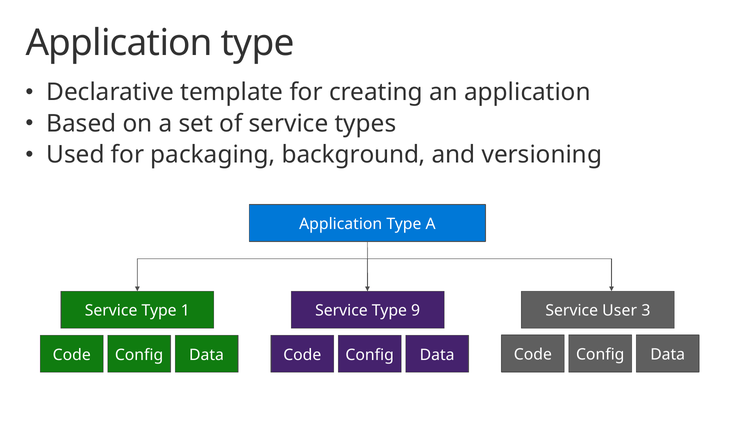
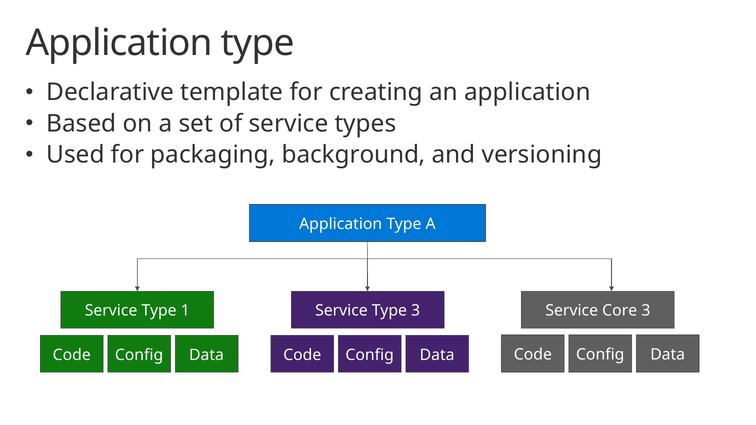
Type 9: 9 -> 3
User: User -> Core
